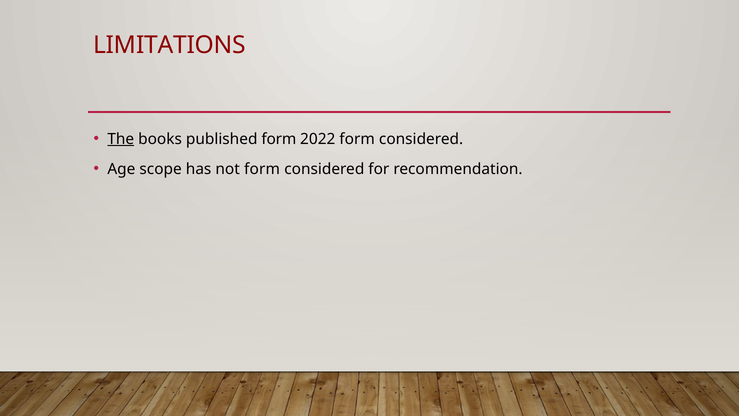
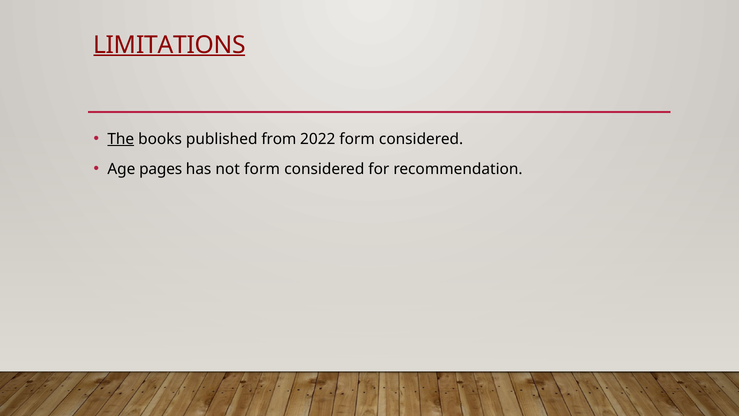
LIMITATIONS underline: none -> present
published form: form -> from
scope: scope -> pages
